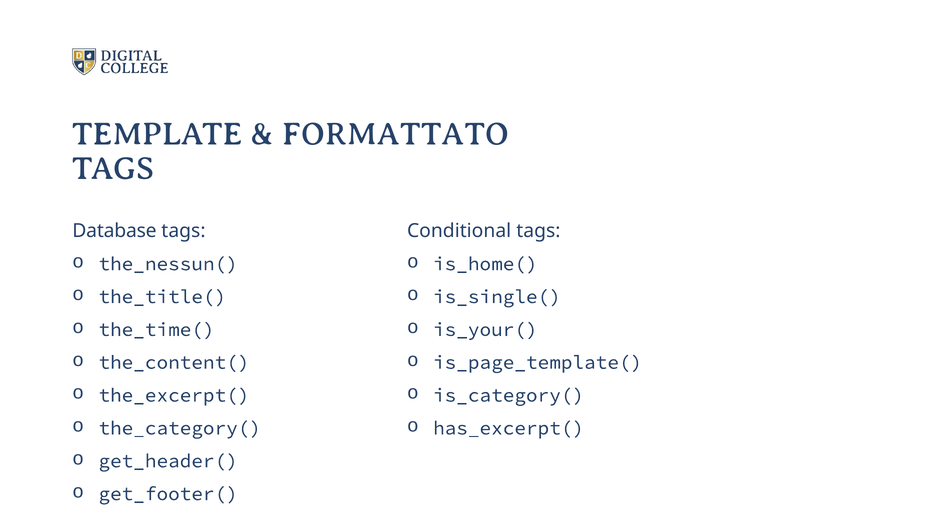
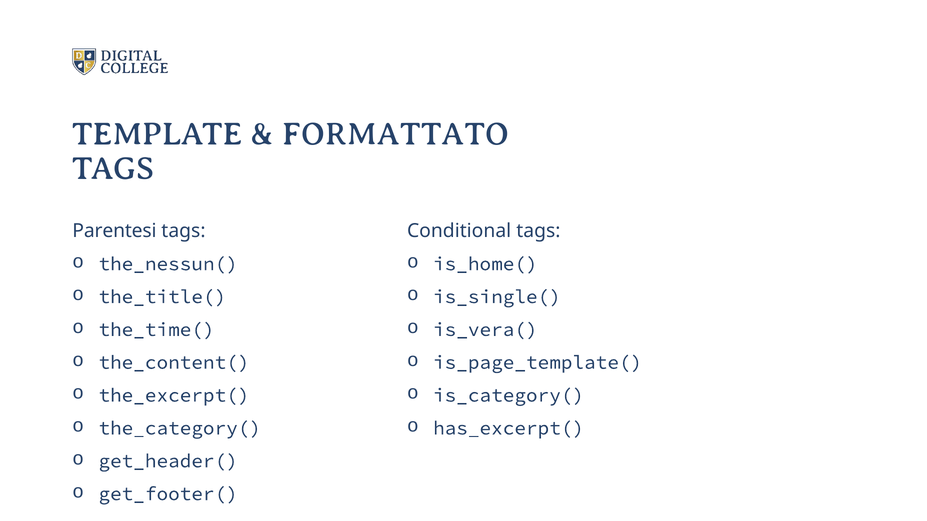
Database: Database -> Parentesi
is_your(: is_your( -> is_vera(
